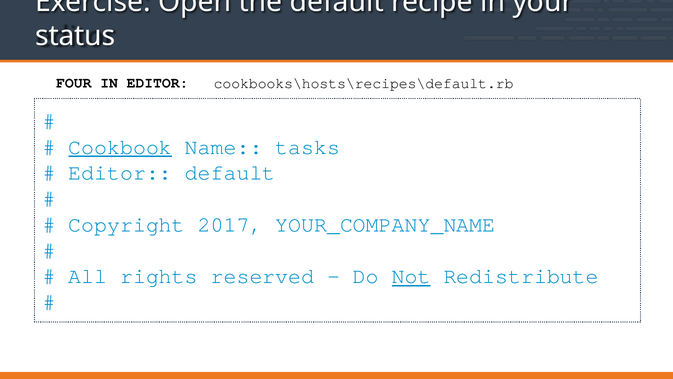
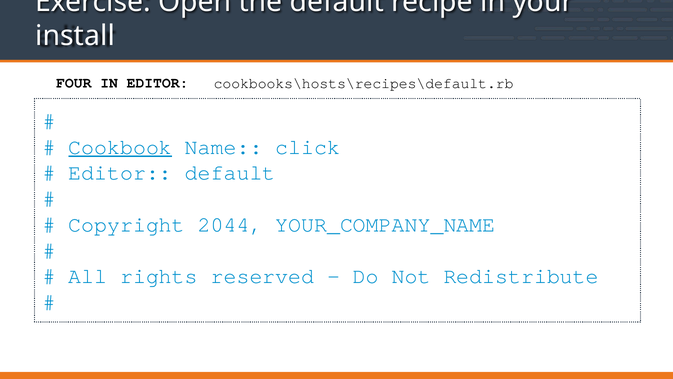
status: status -> install
tasks: tasks -> click
2017: 2017 -> 2044
Not underline: present -> none
